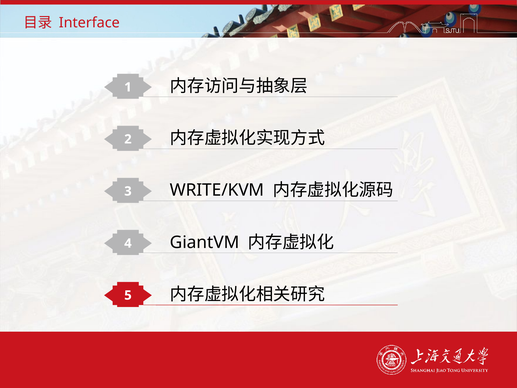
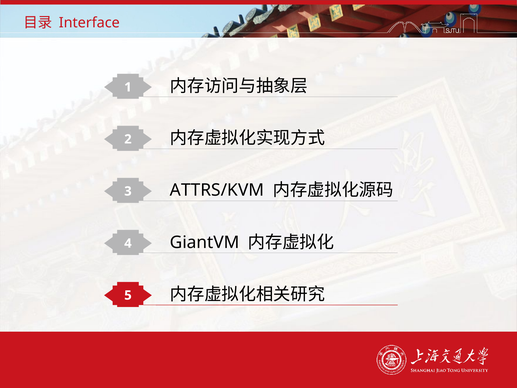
WRITE/KVM: WRITE/KVM -> ATTRS/KVM
